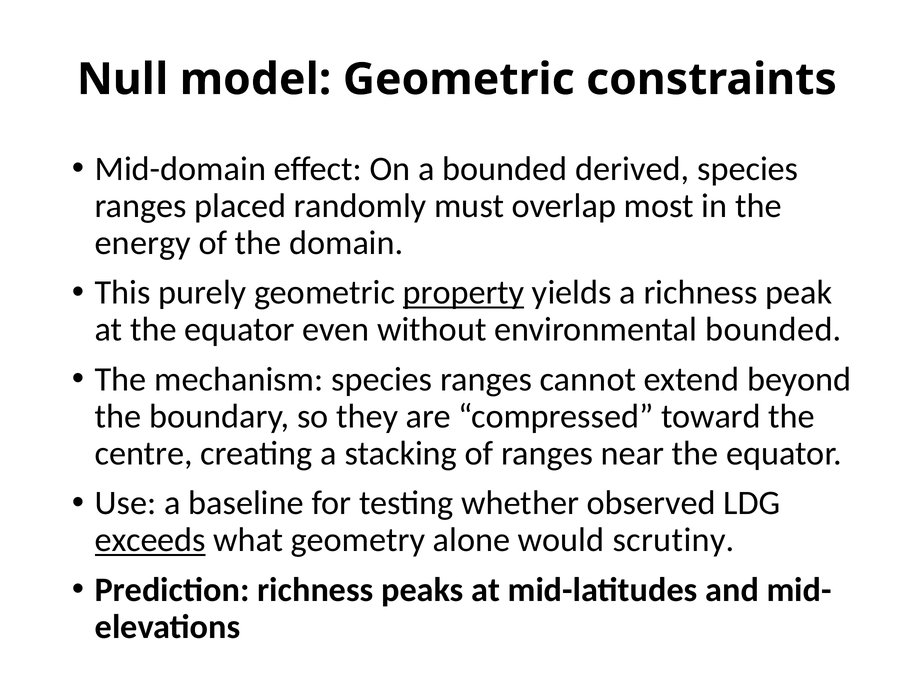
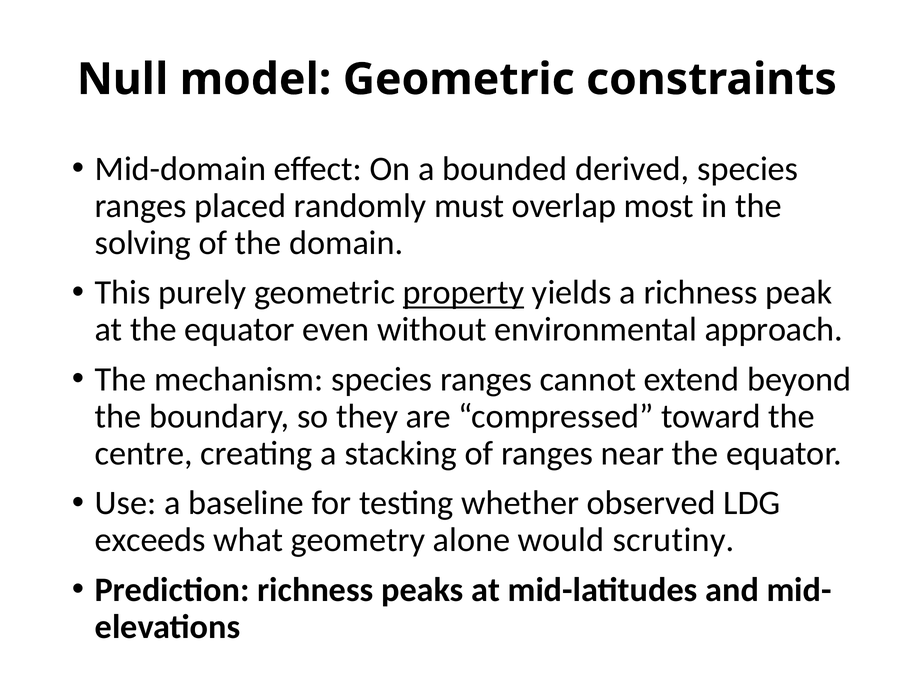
energy: energy -> solving
environmental bounded: bounded -> approach
exceeds underline: present -> none
